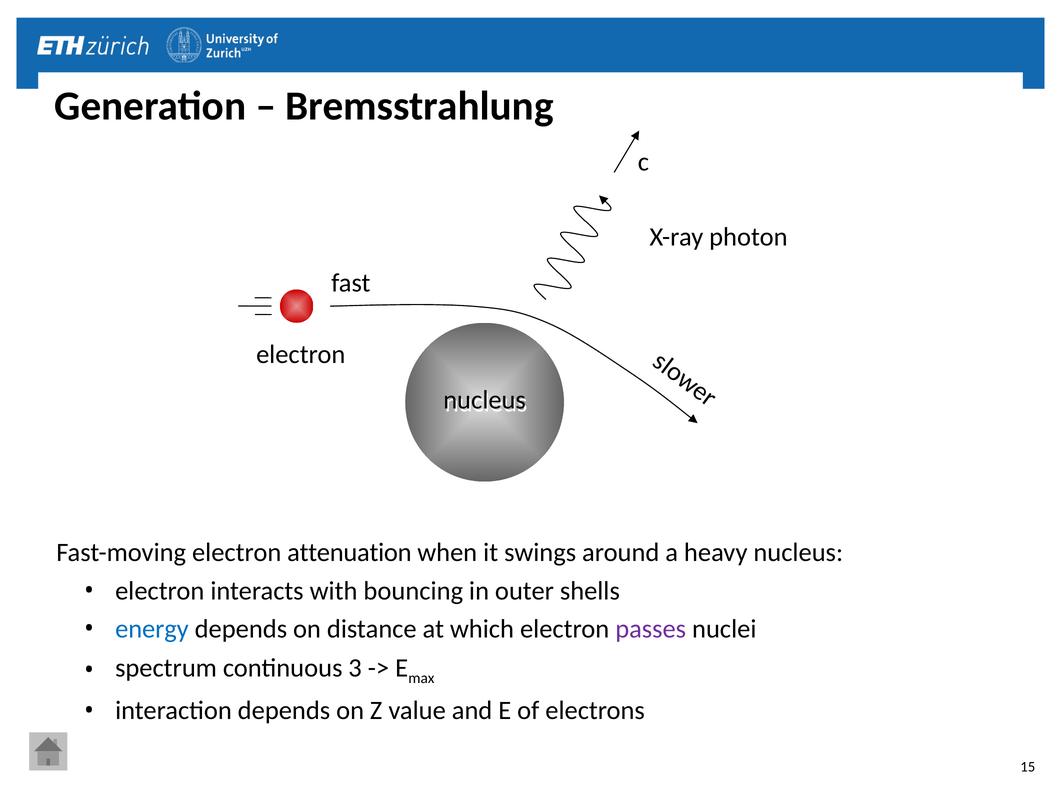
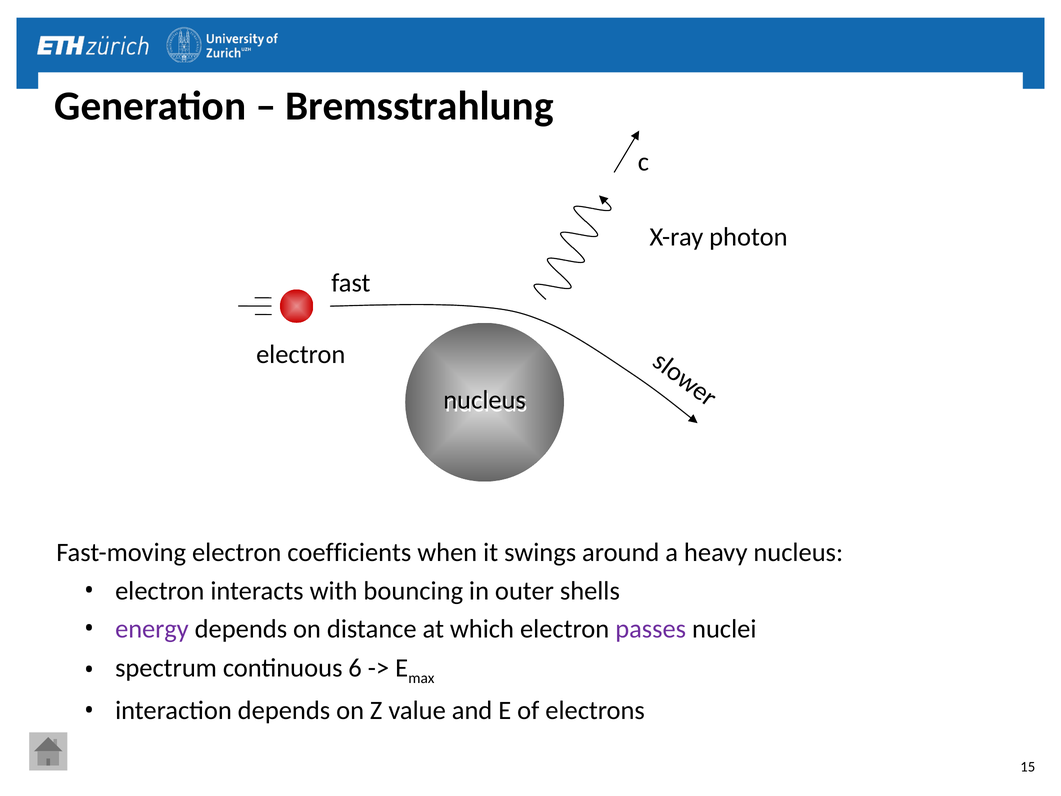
attenuation: attenuation -> coefficients
energy colour: blue -> purple
3: 3 -> 6
